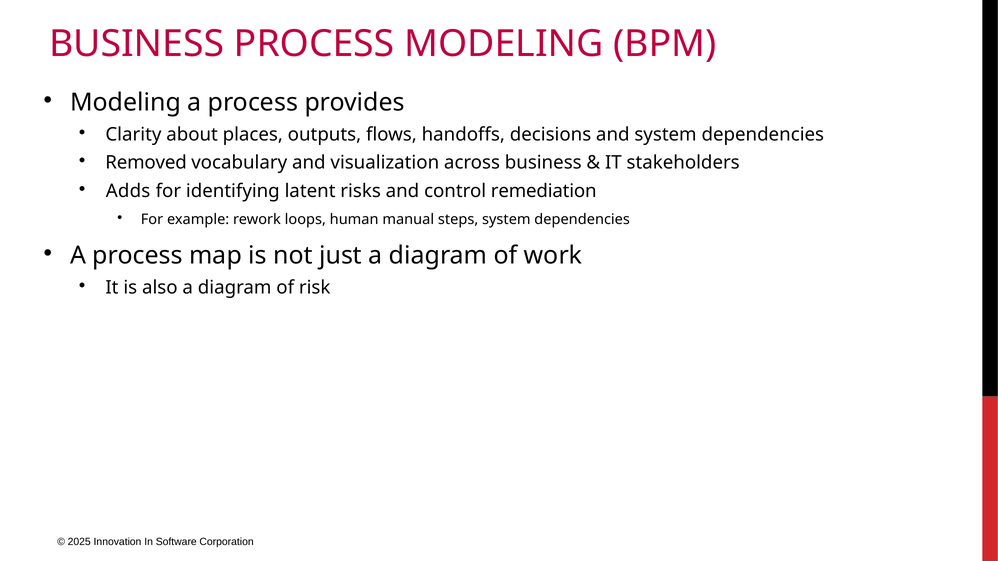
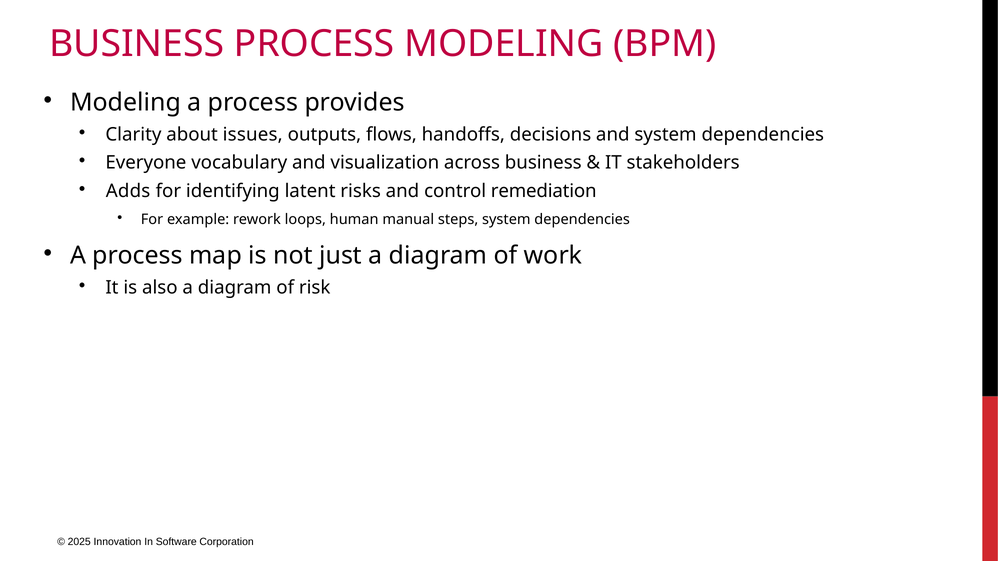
places: places -> issues
Removed: Removed -> Everyone
